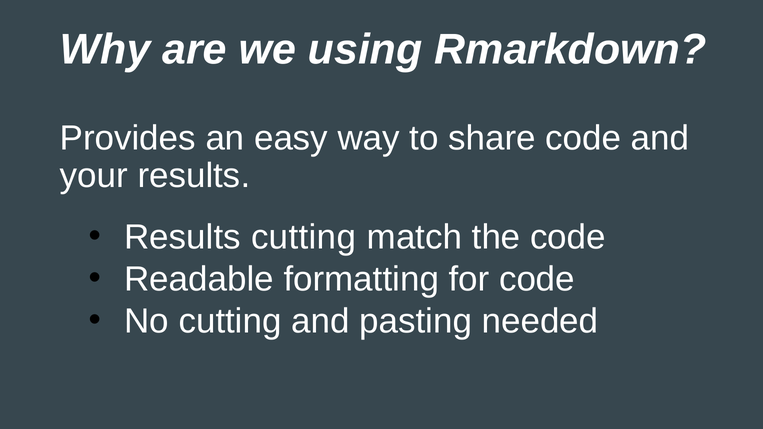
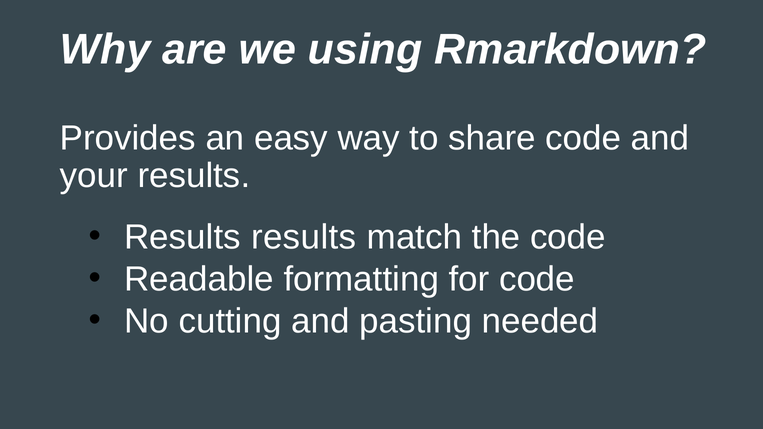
Results cutting: cutting -> results
